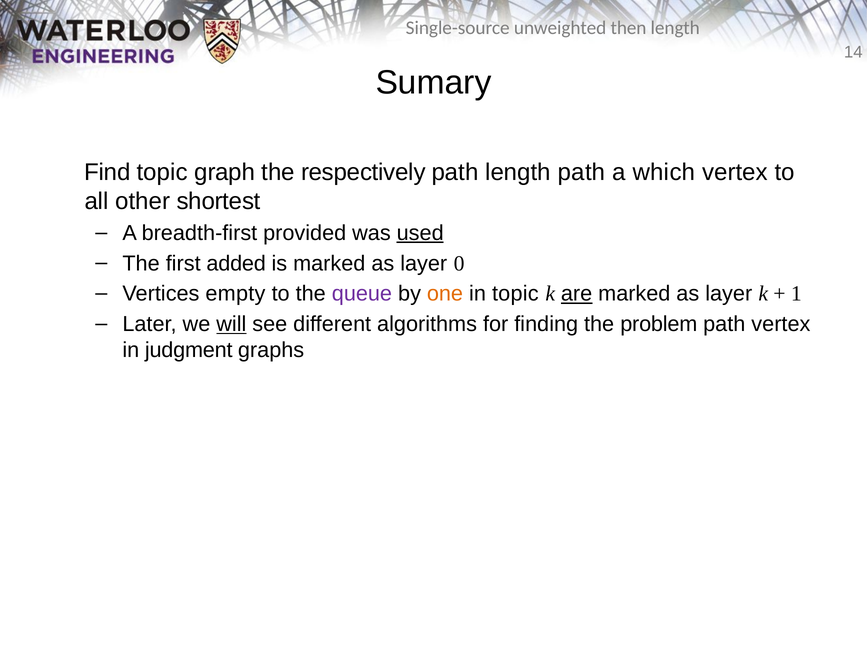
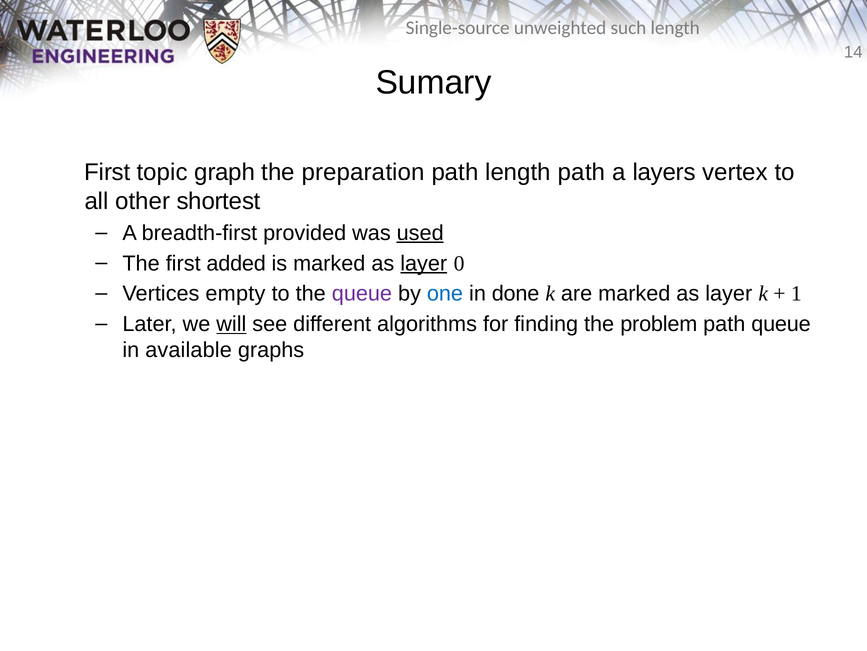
then: then -> such
Find at (107, 172): Find -> First
respectively: respectively -> preparation
which: which -> layers
layer at (424, 263) underline: none -> present
one colour: orange -> blue
in topic: topic -> done
are underline: present -> none
path vertex: vertex -> queue
judgment: judgment -> available
